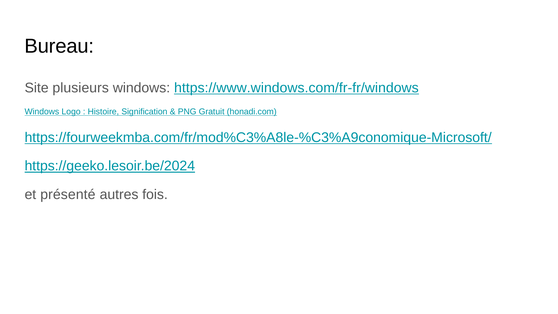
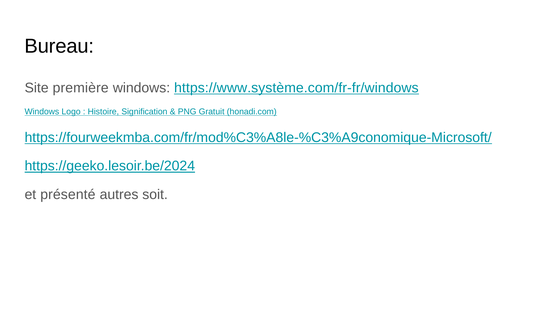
plusieurs: plusieurs -> première
https://www.windows.com/fr-fr/windows: https://www.windows.com/fr-fr/windows -> https://www.système.com/fr-fr/windows
fois: fois -> soit
